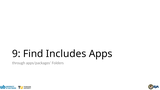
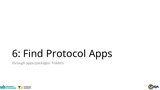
9: 9 -> 6
Includes: Includes -> Protocol
